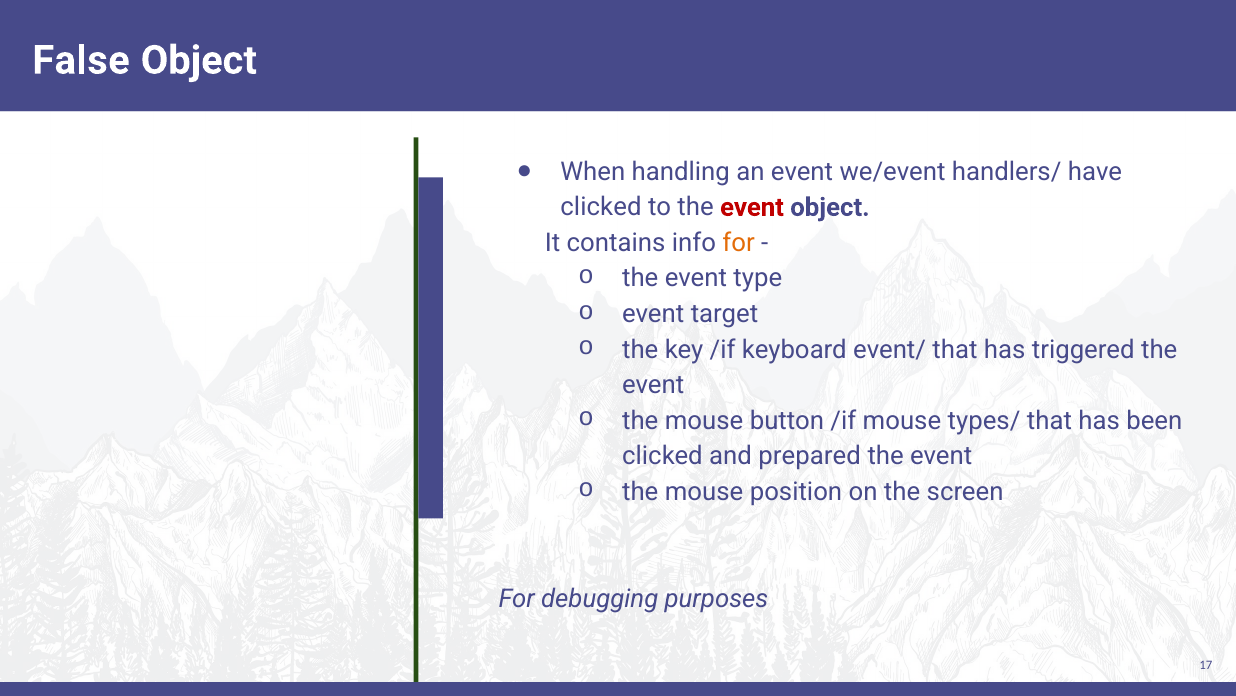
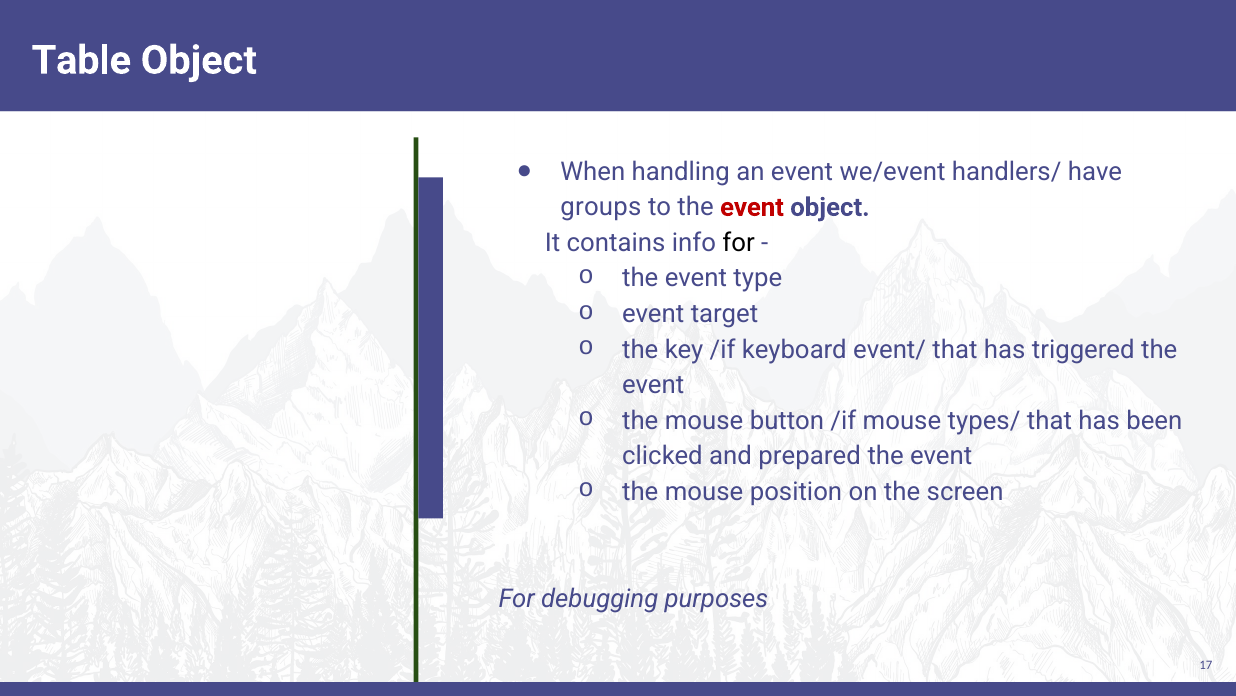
False: False -> Table
clicked at (601, 207): clicked -> groups
for at (739, 243) colour: orange -> black
